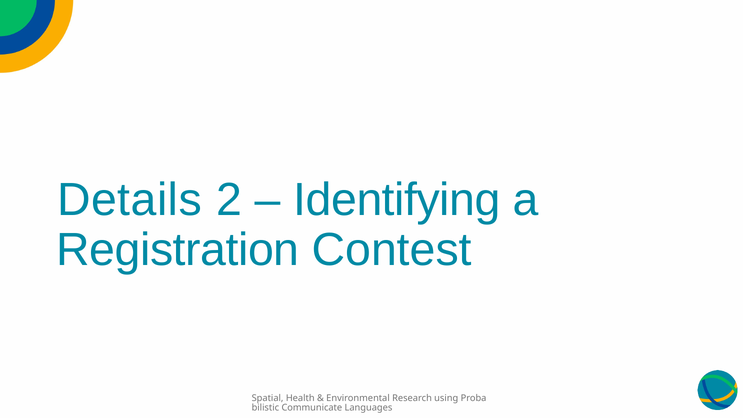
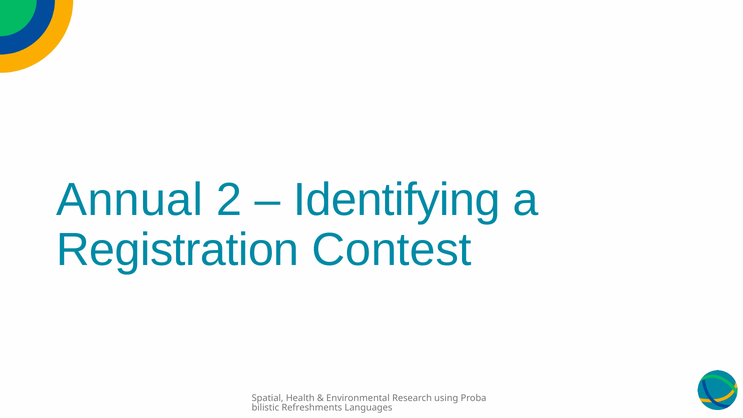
Details: Details -> Annual
Communicate: Communicate -> Refreshments
